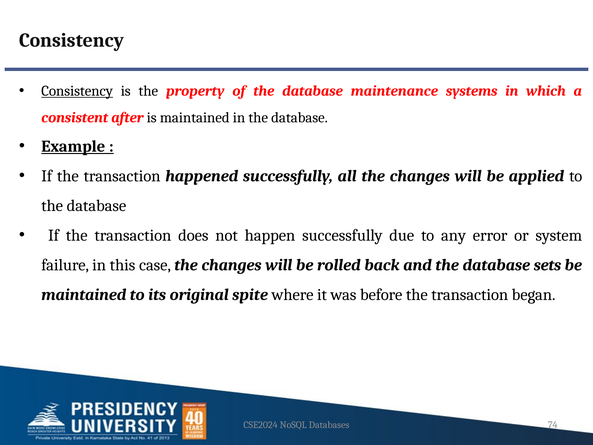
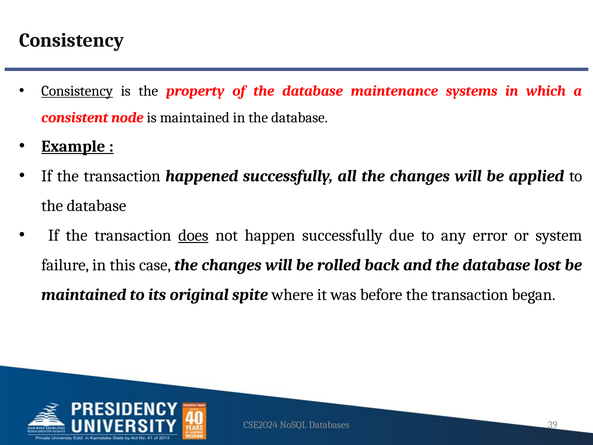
after: after -> node
does underline: none -> present
sets: sets -> lost
74: 74 -> 39
